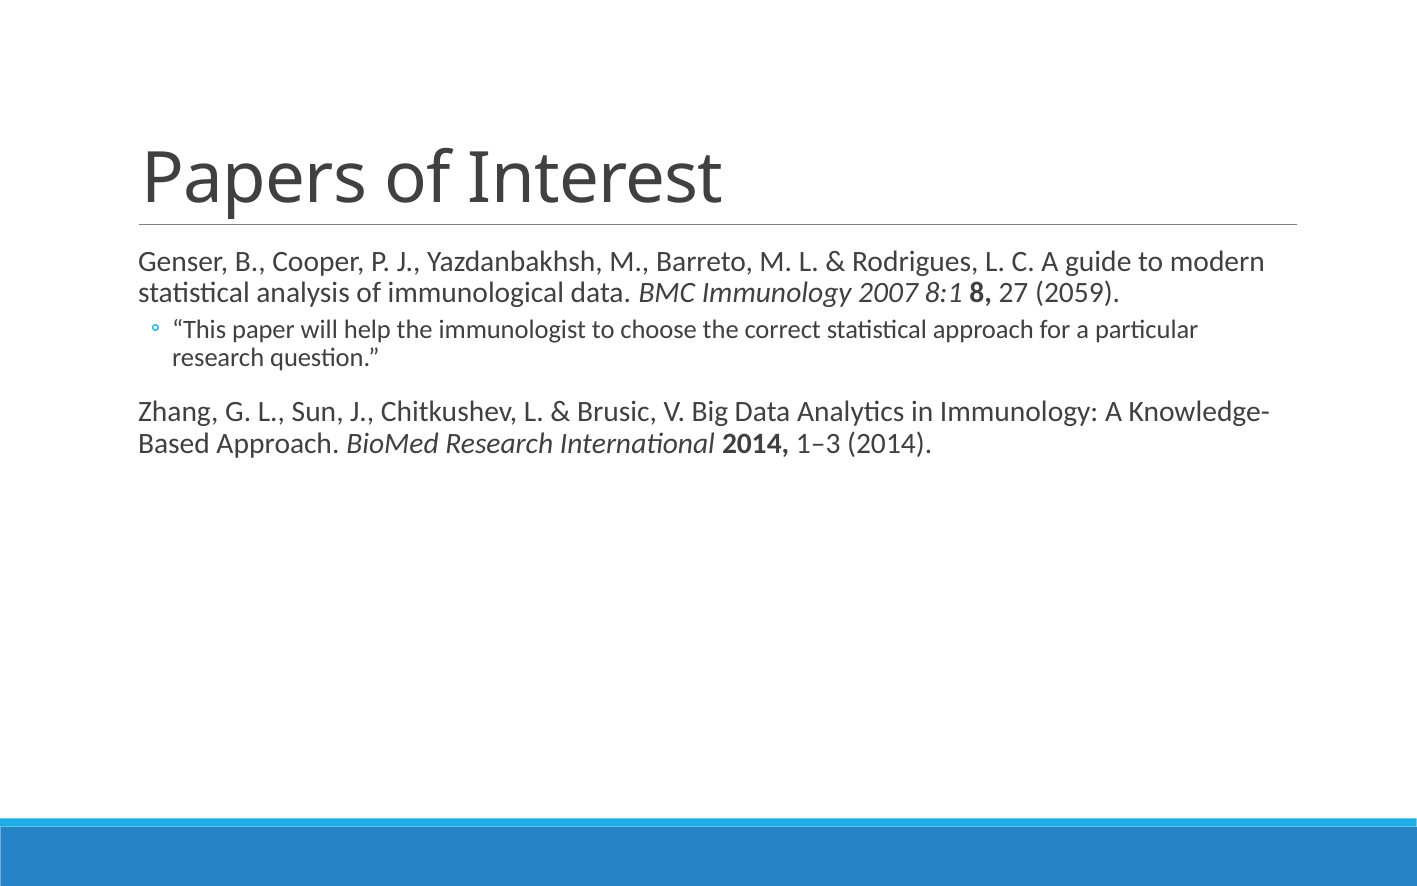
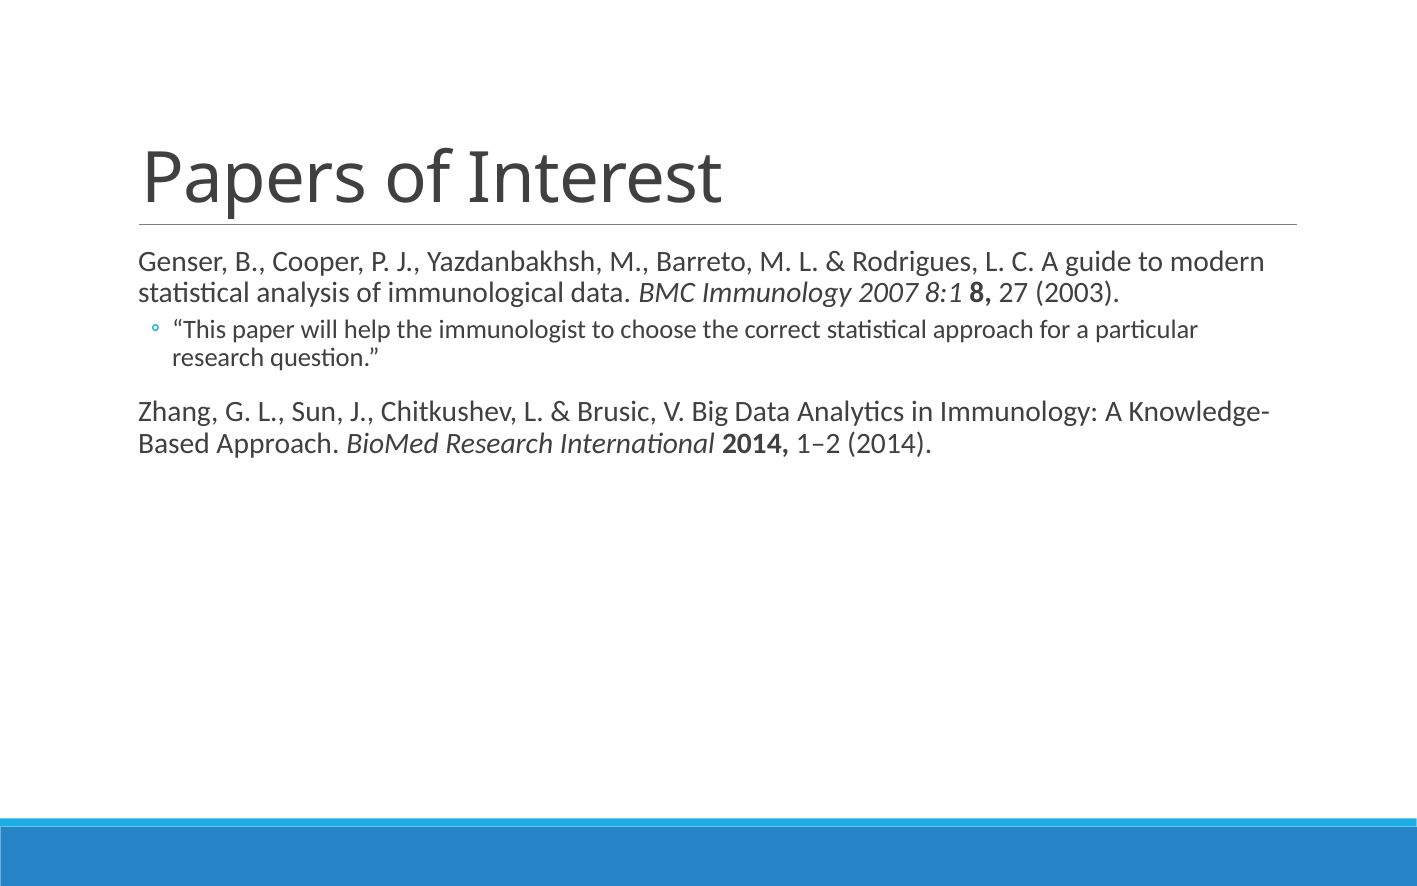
2059: 2059 -> 2003
1–3: 1–3 -> 1–2
